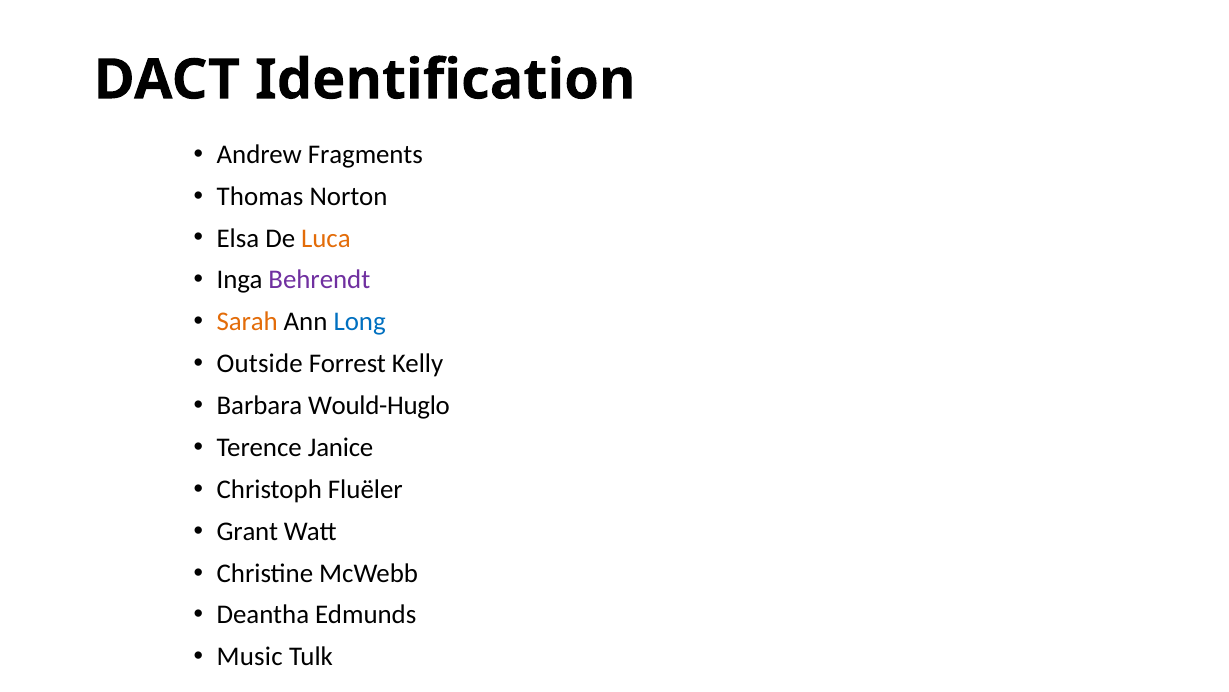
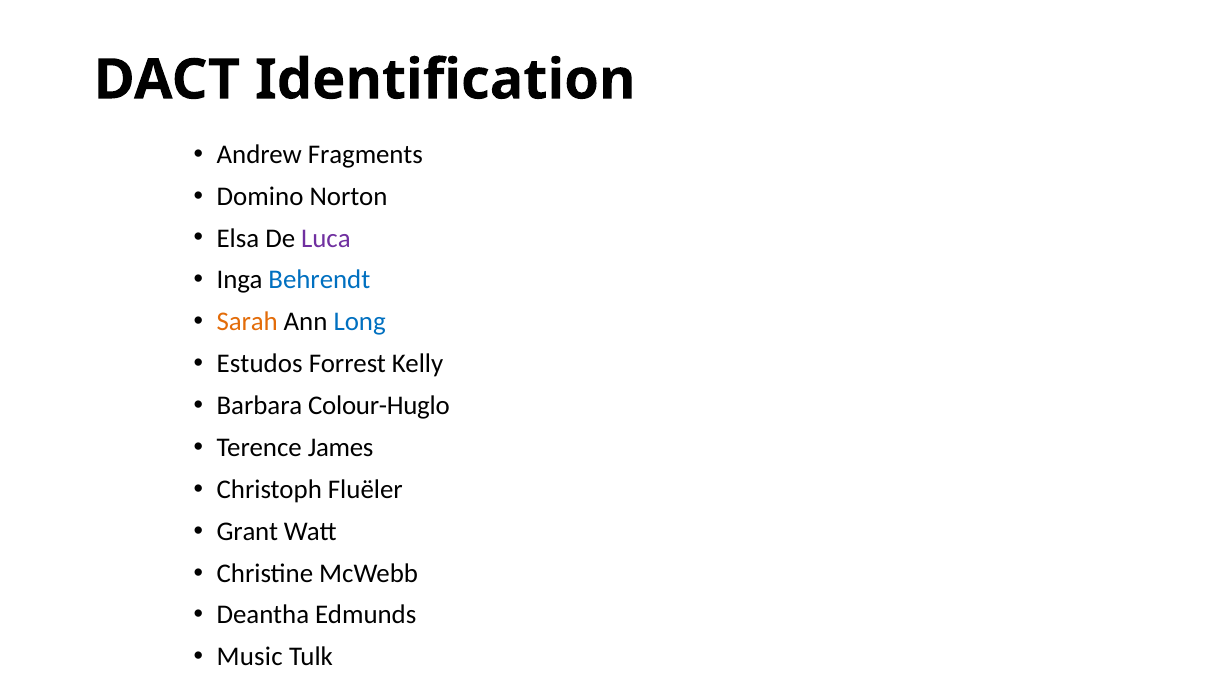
Thomas: Thomas -> Domino
Luca colour: orange -> purple
Behrendt colour: purple -> blue
Outside: Outside -> Estudos
Would-Huglo: Would-Huglo -> Colour-Huglo
Janice: Janice -> James
